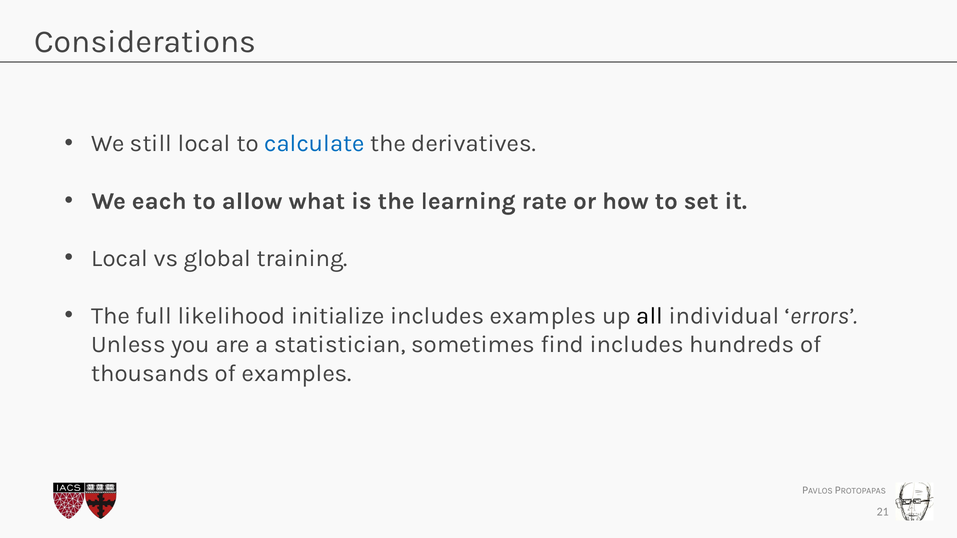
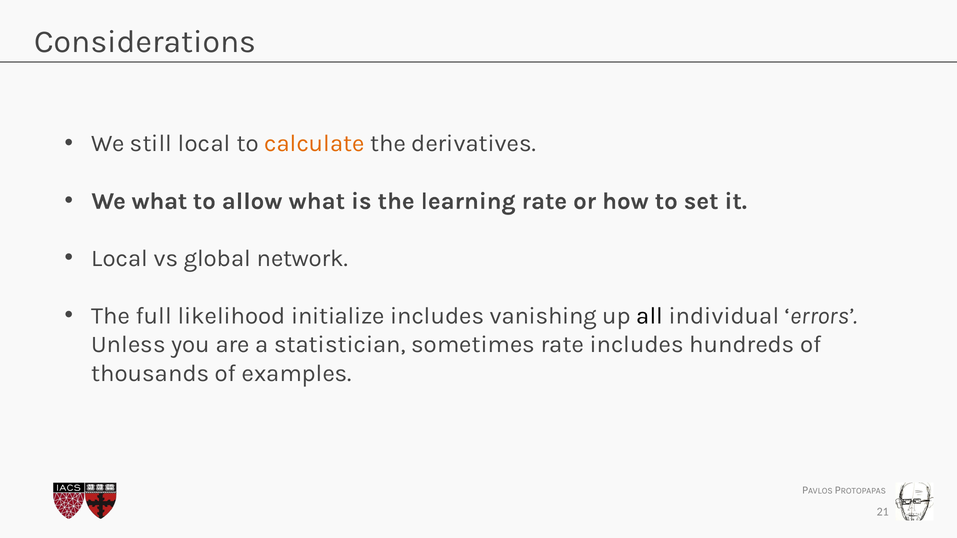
calculate colour: blue -> orange
We each: each -> what
training: training -> network
includes examples: examples -> vanishing
sometimes find: find -> rate
